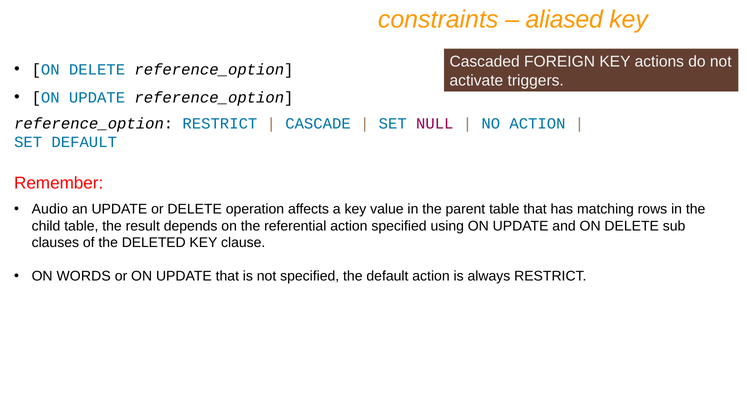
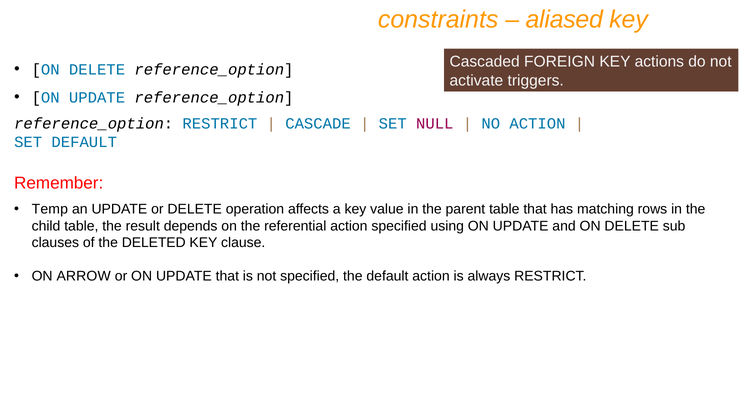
Audio: Audio -> Temp
WORDS: WORDS -> ARROW
